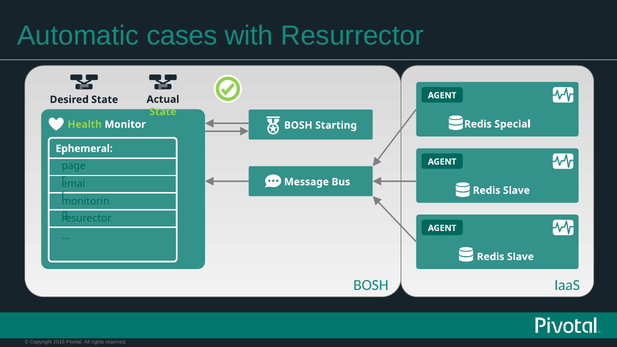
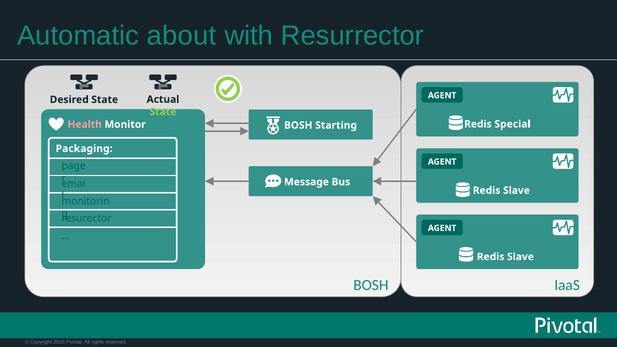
cases: cases -> about
Health colour: light green -> pink
Ephemeral: Ephemeral -> Packaging
